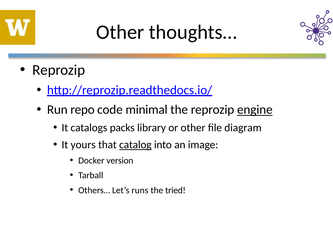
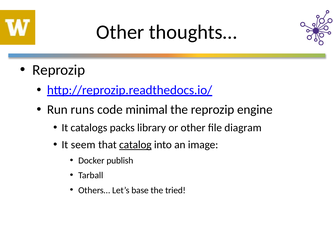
repo: repo -> runs
engine underline: present -> none
yours: yours -> seem
version: version -> publish
runs: runs -> base
